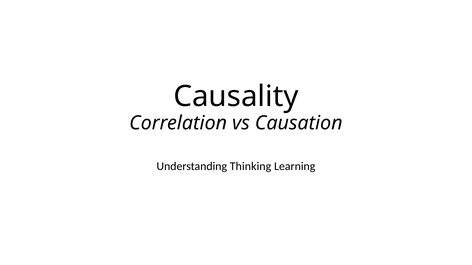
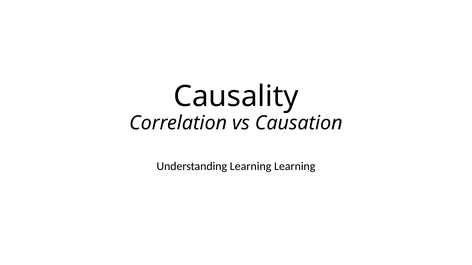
Understanding Thinking: Thinking -> Learning
